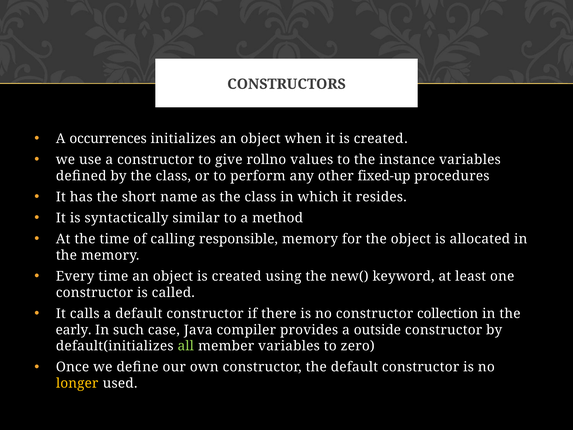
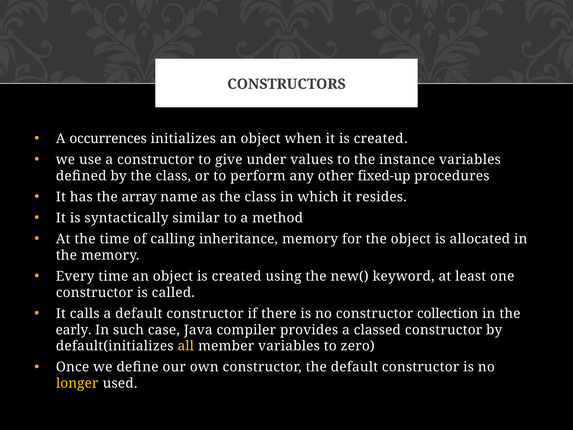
rollno: rollno -> under
short: short -> array
responsible: responsible -> inheritance
outside: outside -> classed
all colour: light green -> yellow
